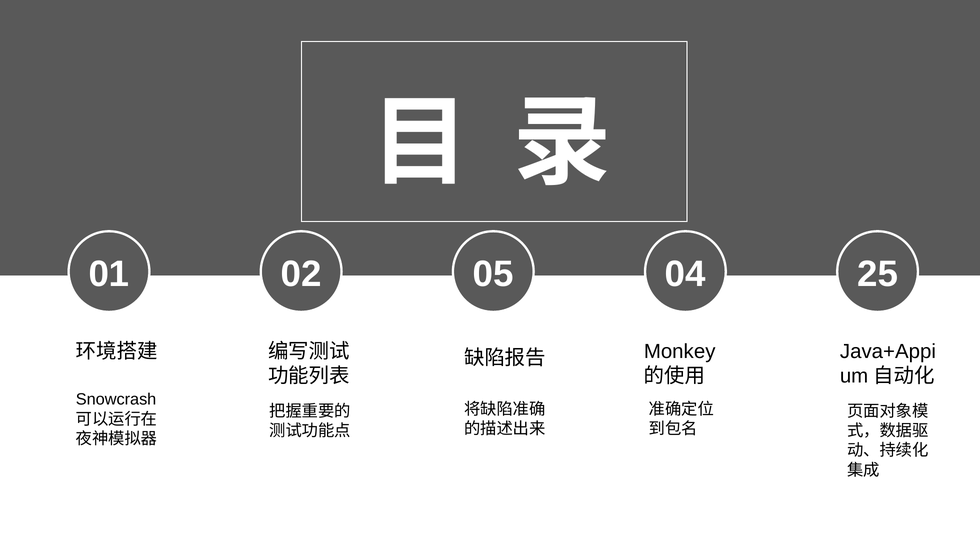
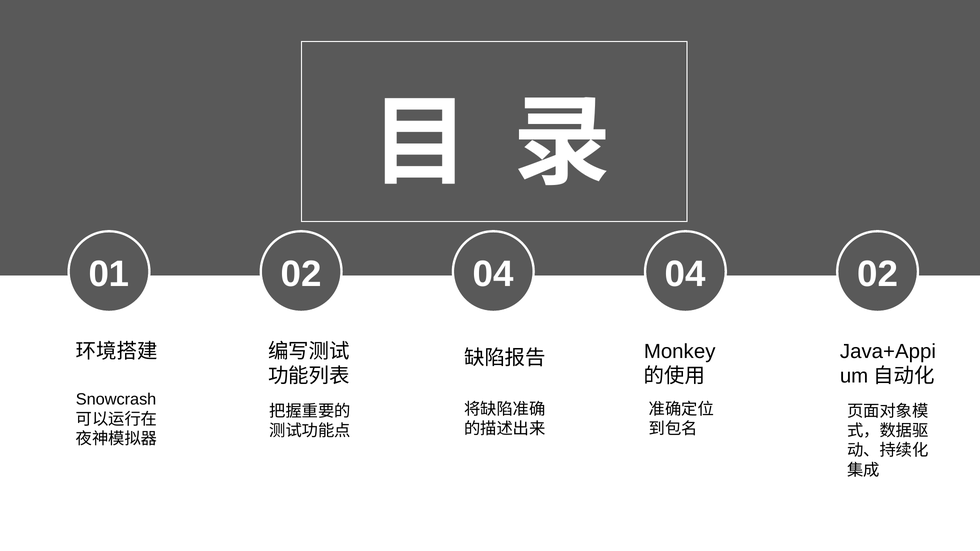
02 05: 05 -> 04
04 25: 25 -> 02
